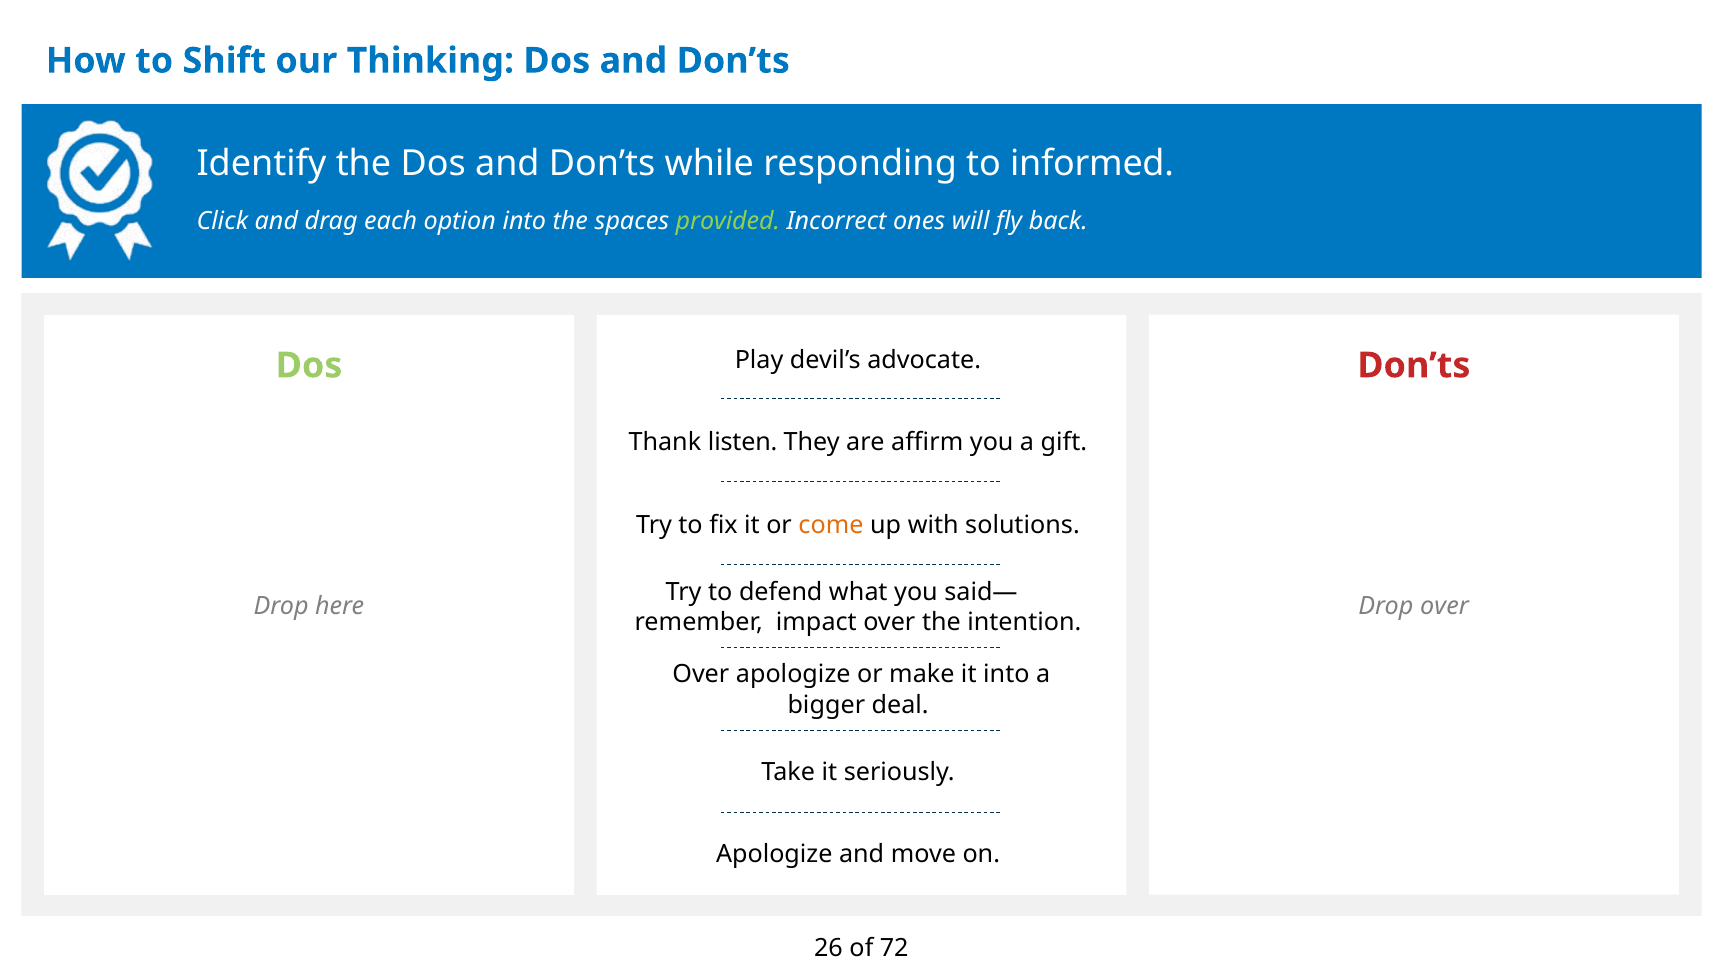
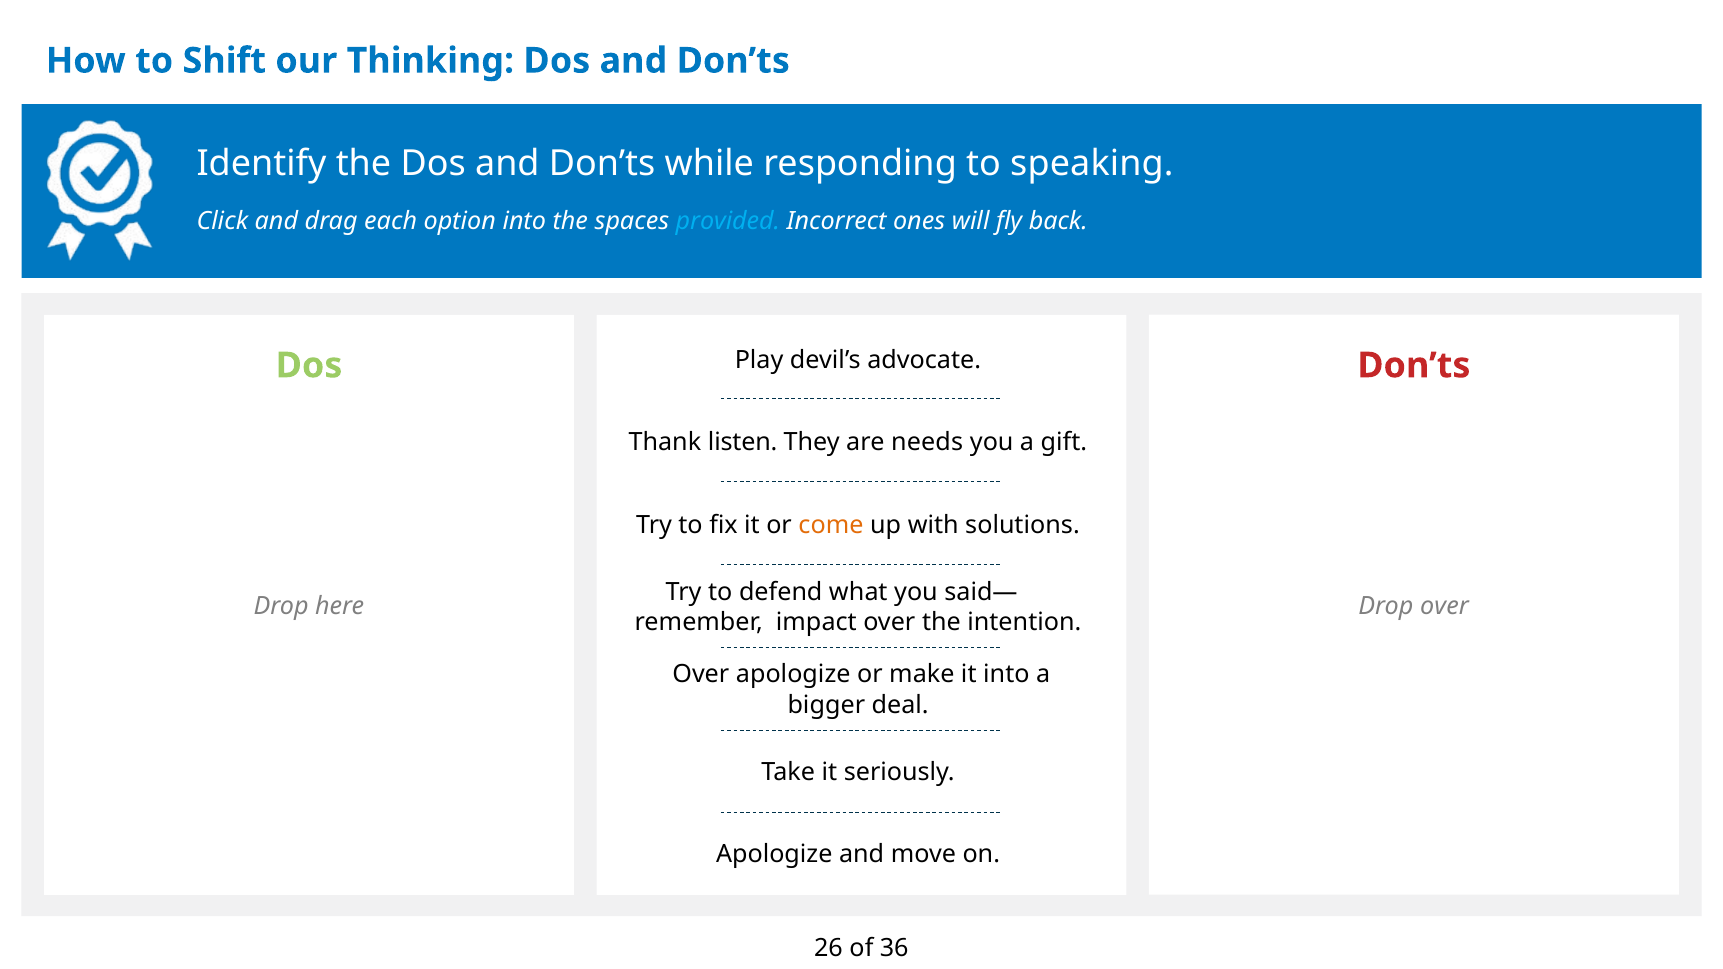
informed: informed -> speaking
provided colour: light green -> light blue
affirm: affirm -> needs
72: 72 -> 36
